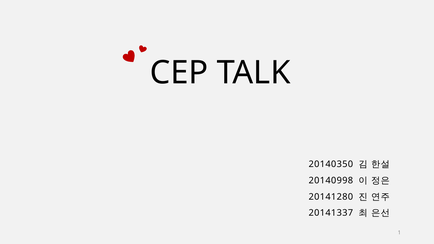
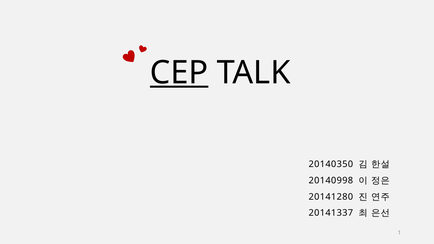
CEP underline: none -> present
